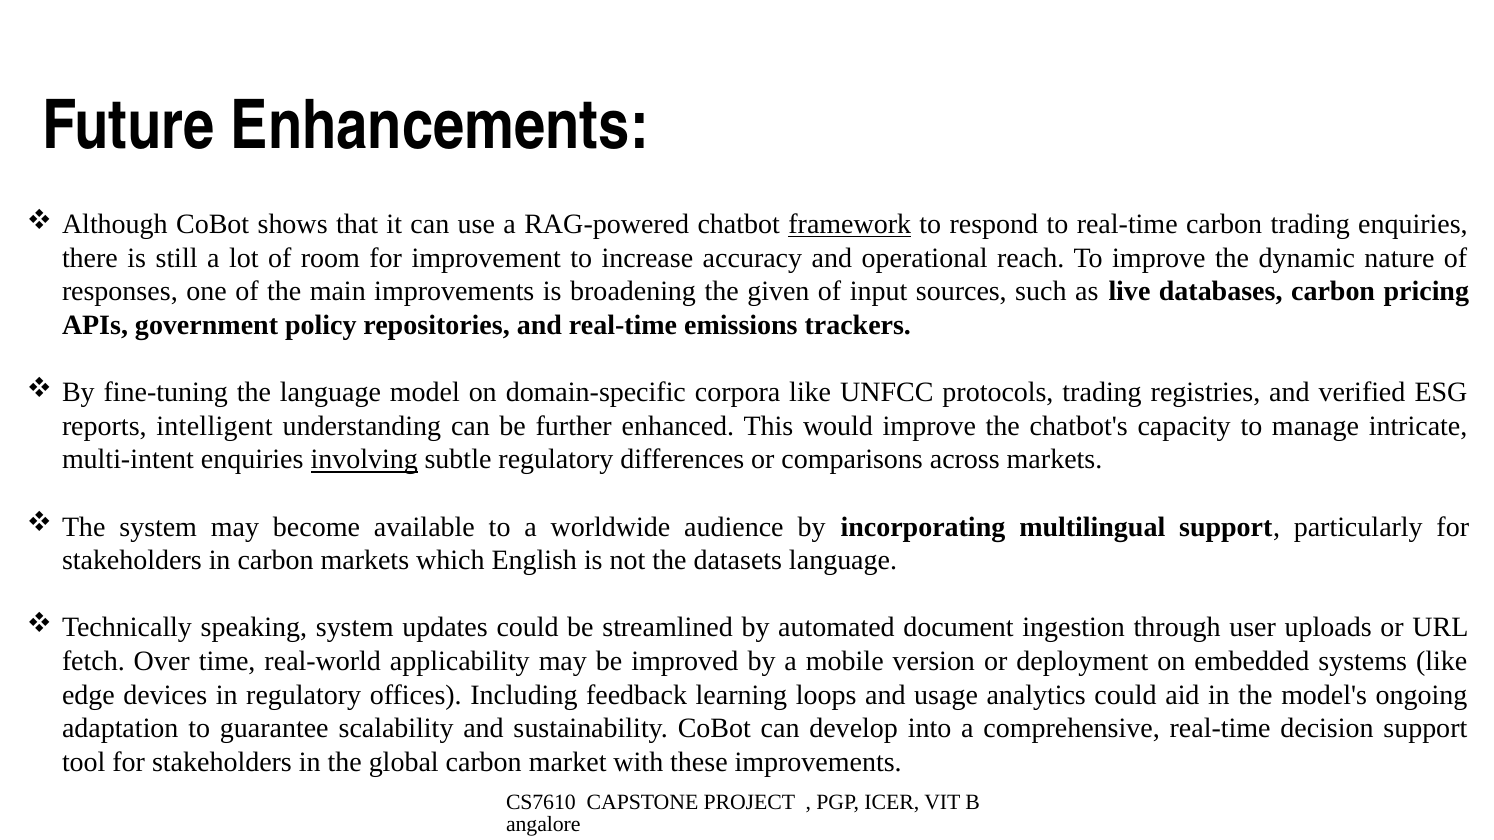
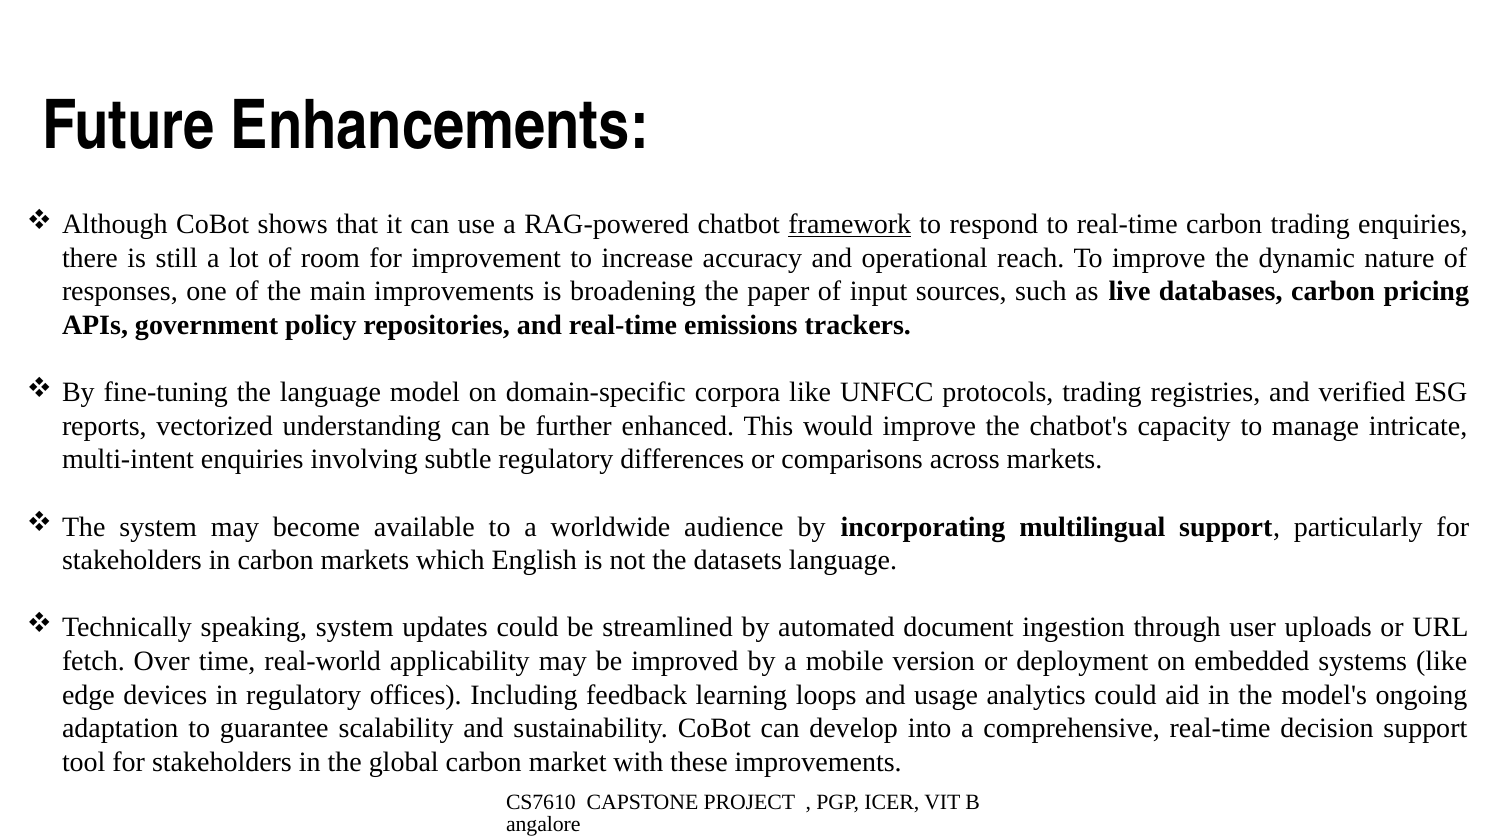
given: given -> paper
intelligent: intelligent -> vectorized
involving underline: present -> none
